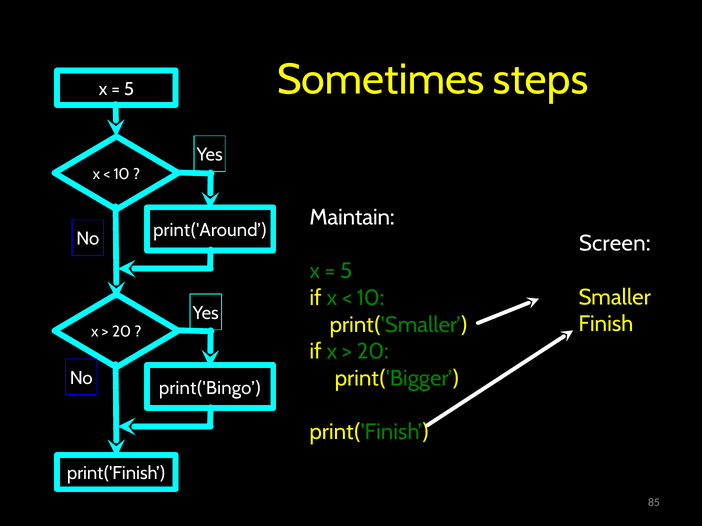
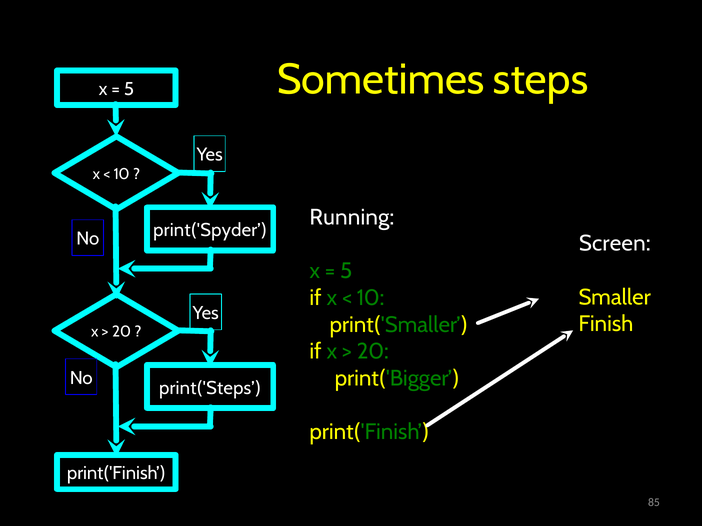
Maintain: Maintain -> Running
print('Around: print('Around -> print('Spyder
print('Bingo: print('Bingo -> print('Steps
